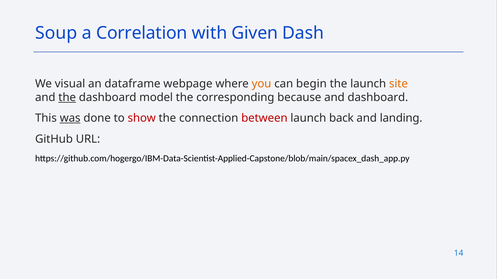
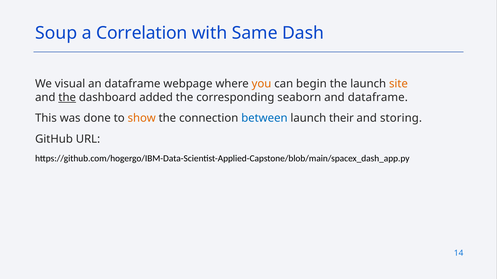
Given: Given -> Same
model: model -> added
because: because -> seaborn
and dashboard: dashboard -> dataframe
was underline: present -> none
show colour: red -> orange
between colour: red -> blue
back: back -> their
landing: landing -> storing
